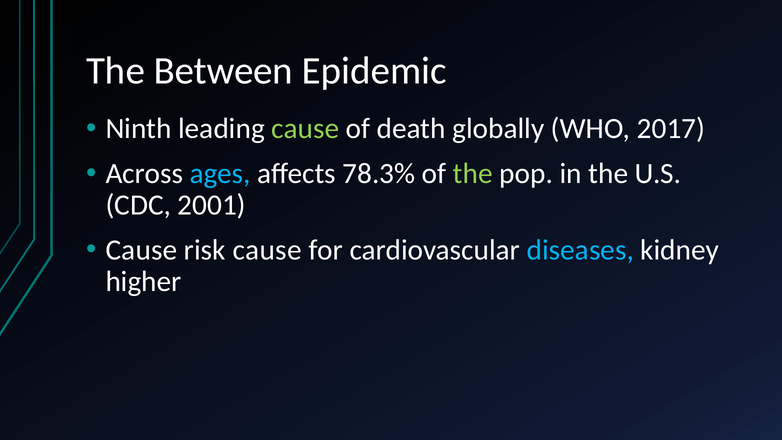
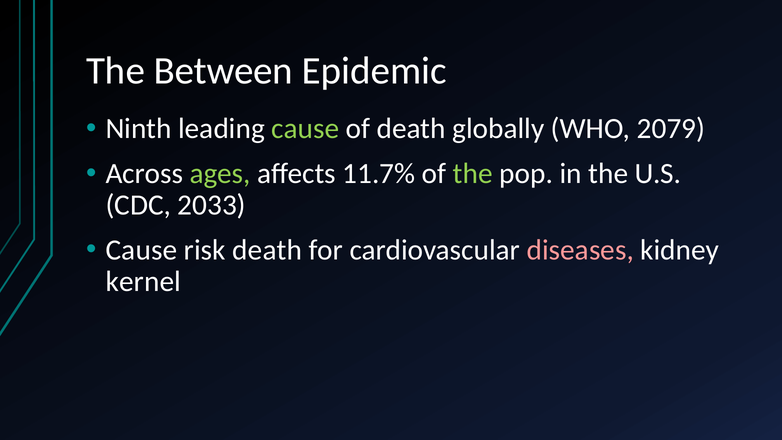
2017: 2017 -> 2079
ages colour: light blue -> light green
78.3%: 78.3% -> 11.7%
2001: 2001 -> 2033
risk cause: cause -> death
diseases colour: light blue -> pink
higher: higher -> kernel
